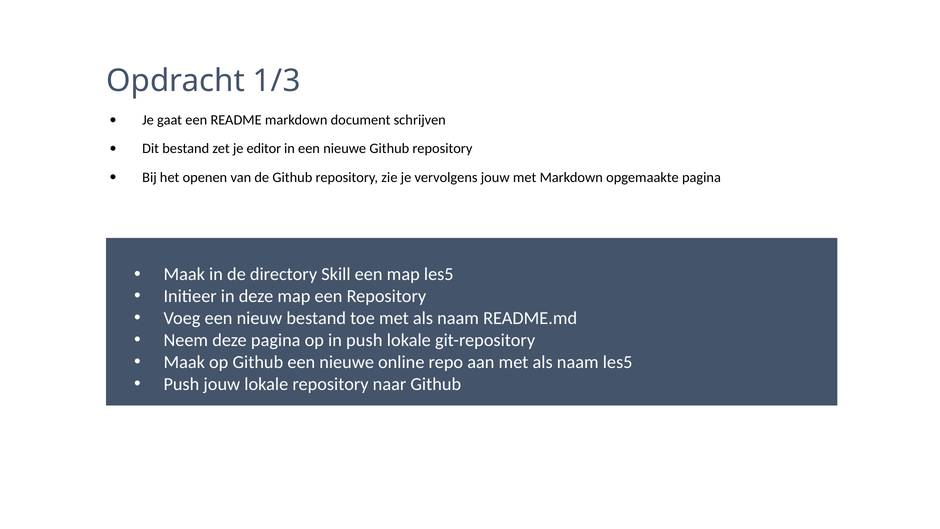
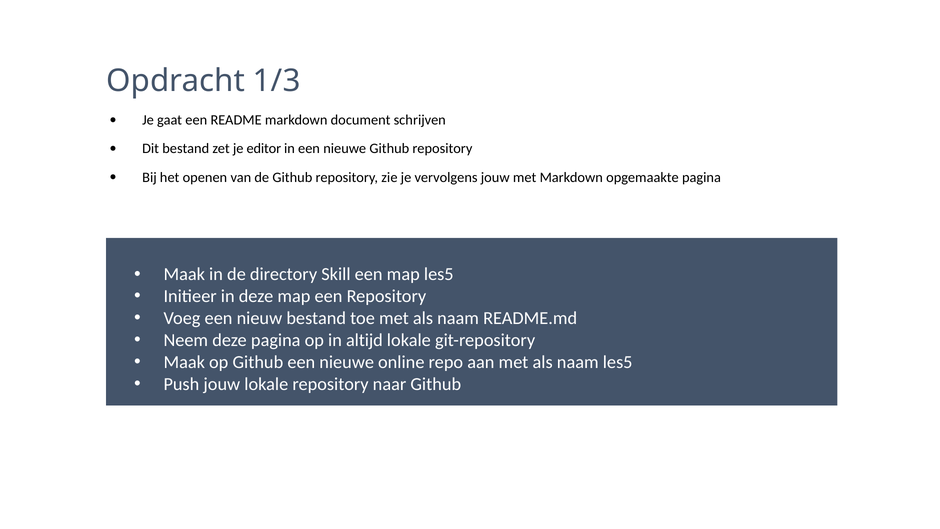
in push: push -> altijd
